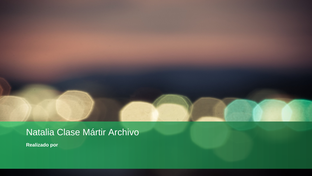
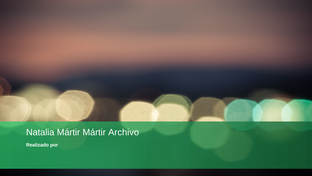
Natalia Clase: Clase -> Mártir
